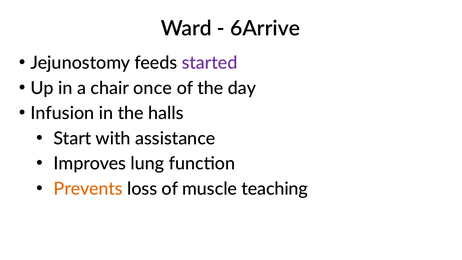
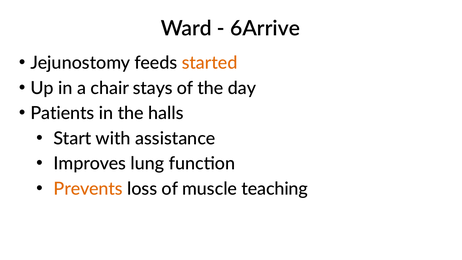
started colour: purple -> orange
once: once -> stays
Infusion: Infusion -> Patients
